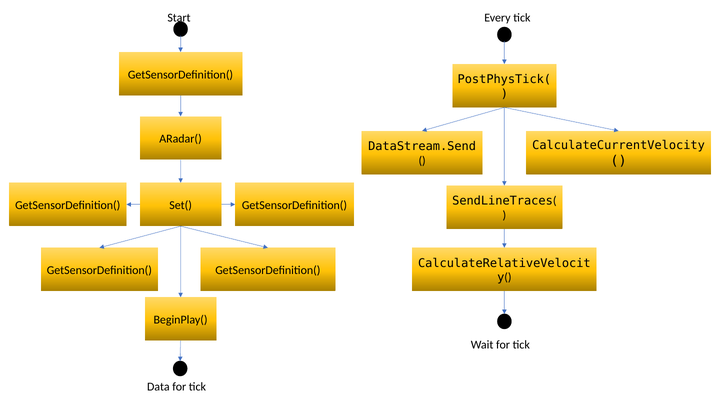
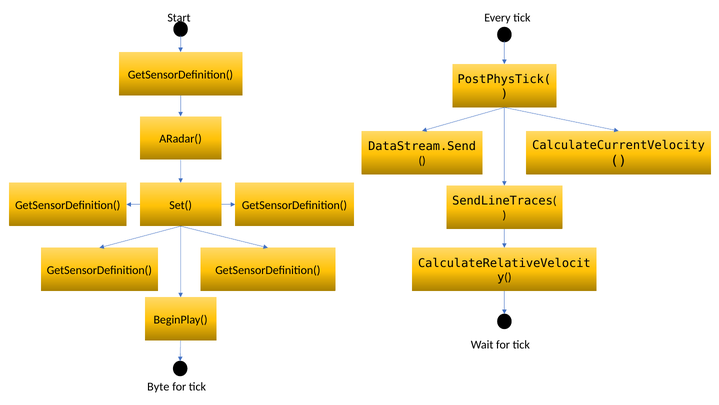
Data: Data -> Byte
